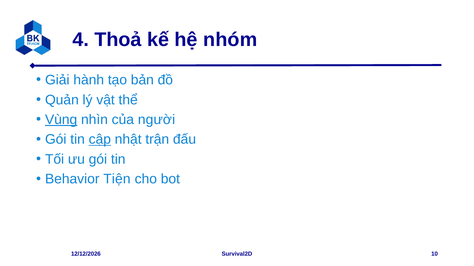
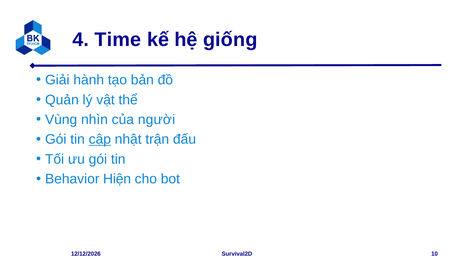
Thoả: Thoả -> Time
nhóm: nhóm -> giống
Vùng underline: present -> none
Tiện: Tiện -> Hiện
